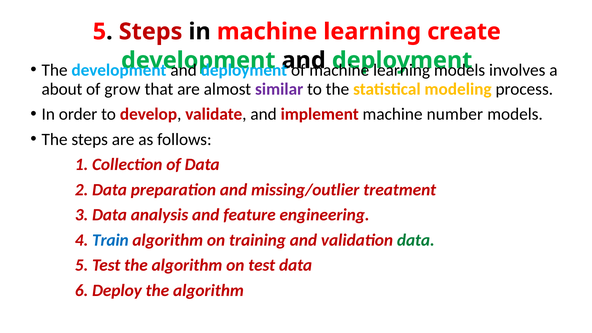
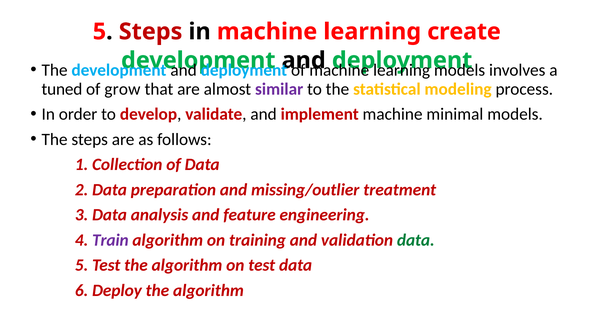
about: about -> tuned
number: number -> minimal
Train colour: blue -> purple
